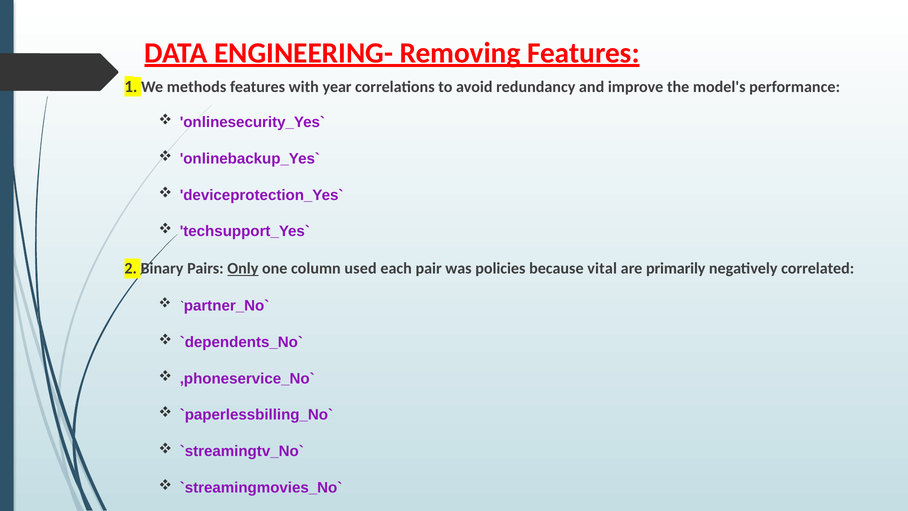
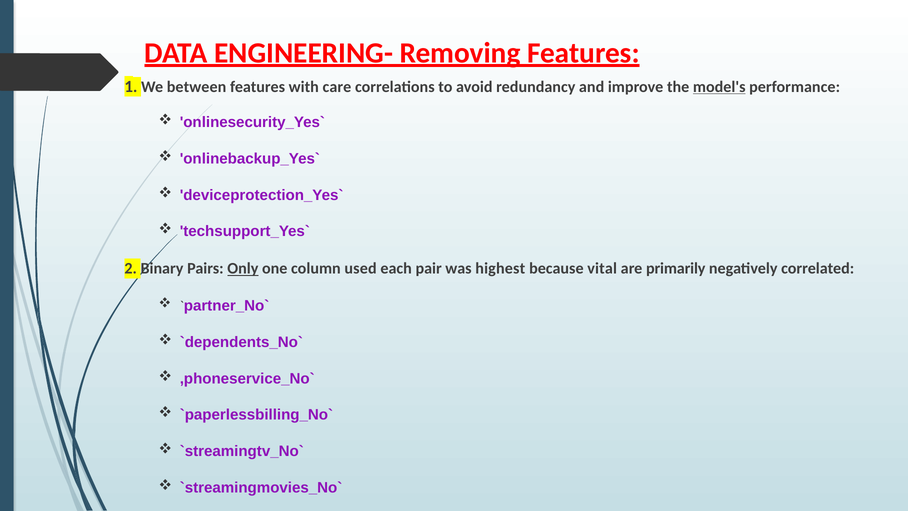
methods: methods -> between
year: year -> care
model's underline: none -> present
policies: policies -> highest
